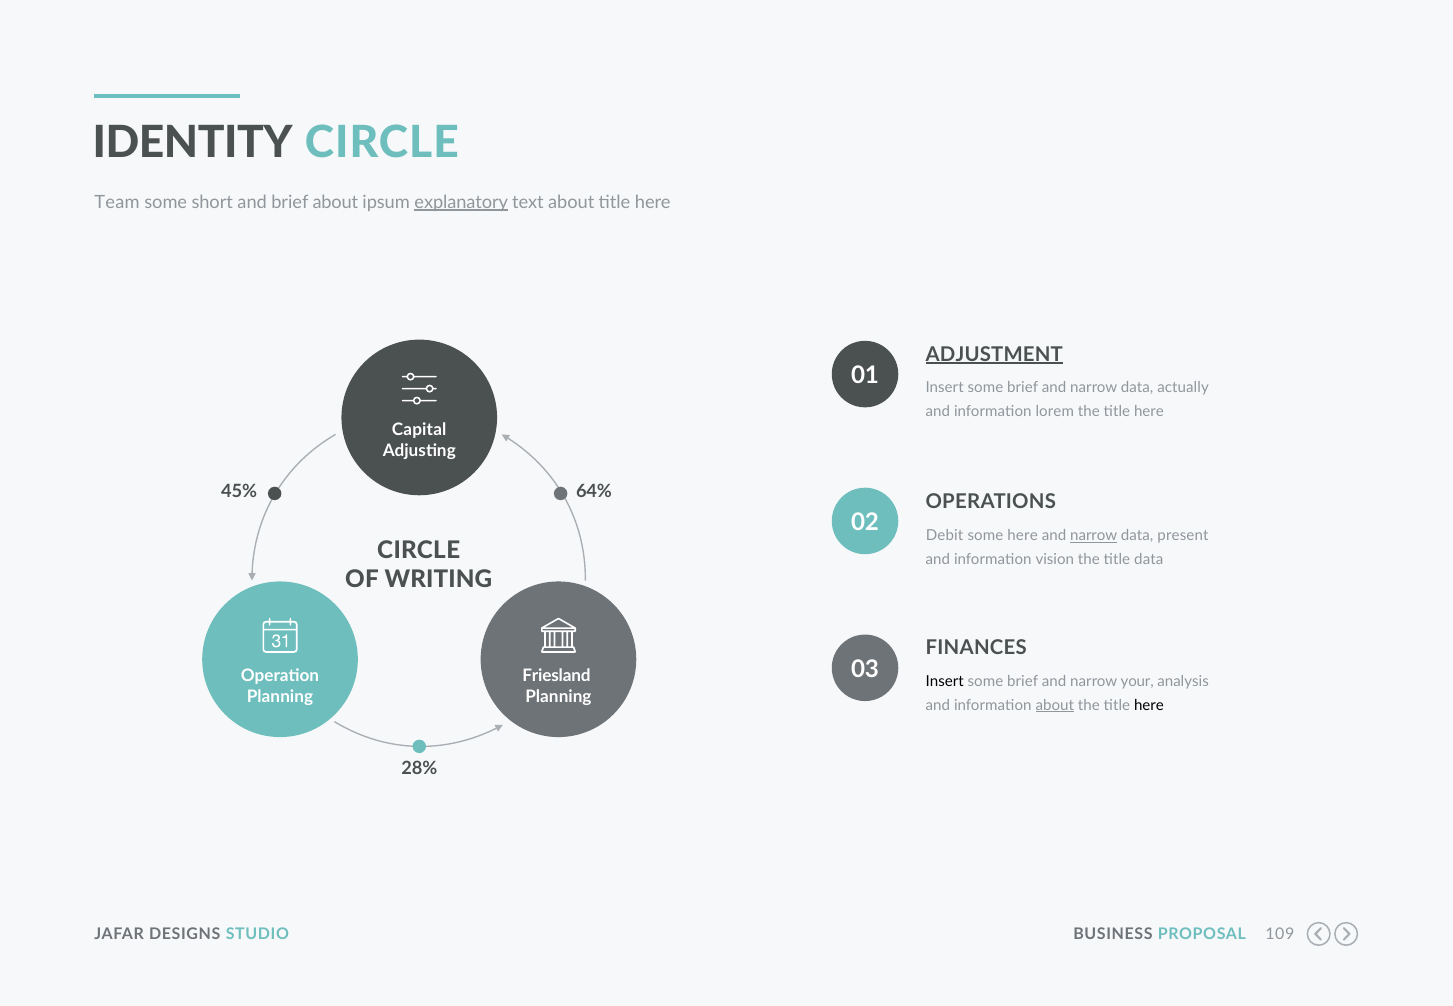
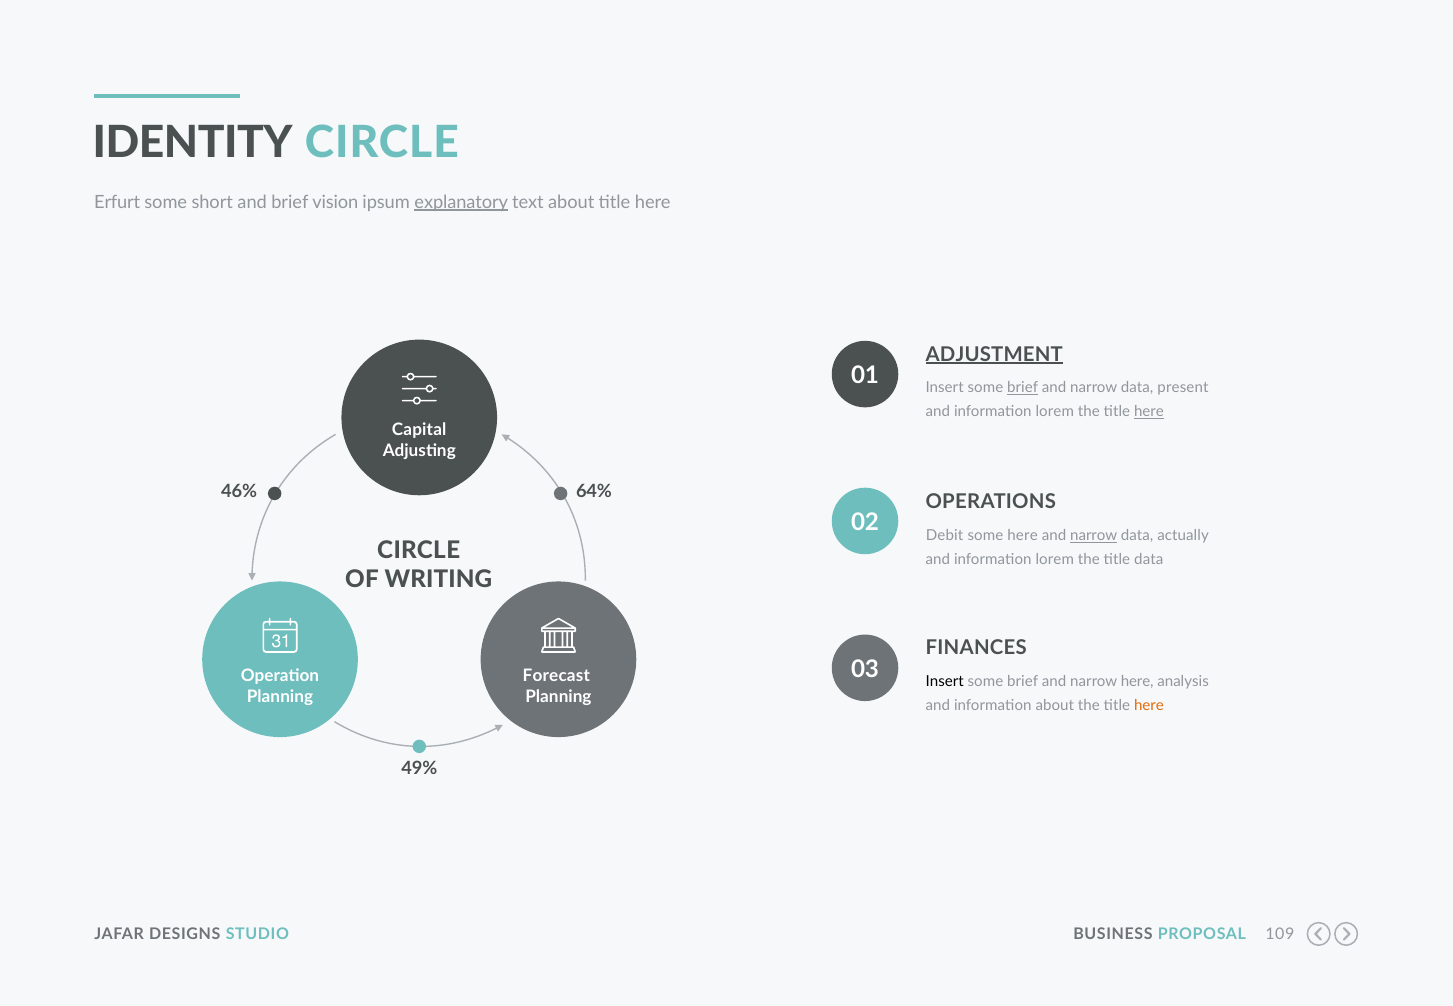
Team: Team -> Erfurt
brief about: about -> vision
brief at (1023, 388) underline: none -> present
actually: actually -> present
here at (1149, 411) underline: none -> present
45%: 45% -> 46%
present: present -> actually
vision at (1055, 559): vision -> lorem
Friesland: Friesland -> Forecast
narrow your: your -> here
about at (1055, 705) underline: present -> none
here at (1149, 705) colour: black -> orange
28%: 28% -> 49%
